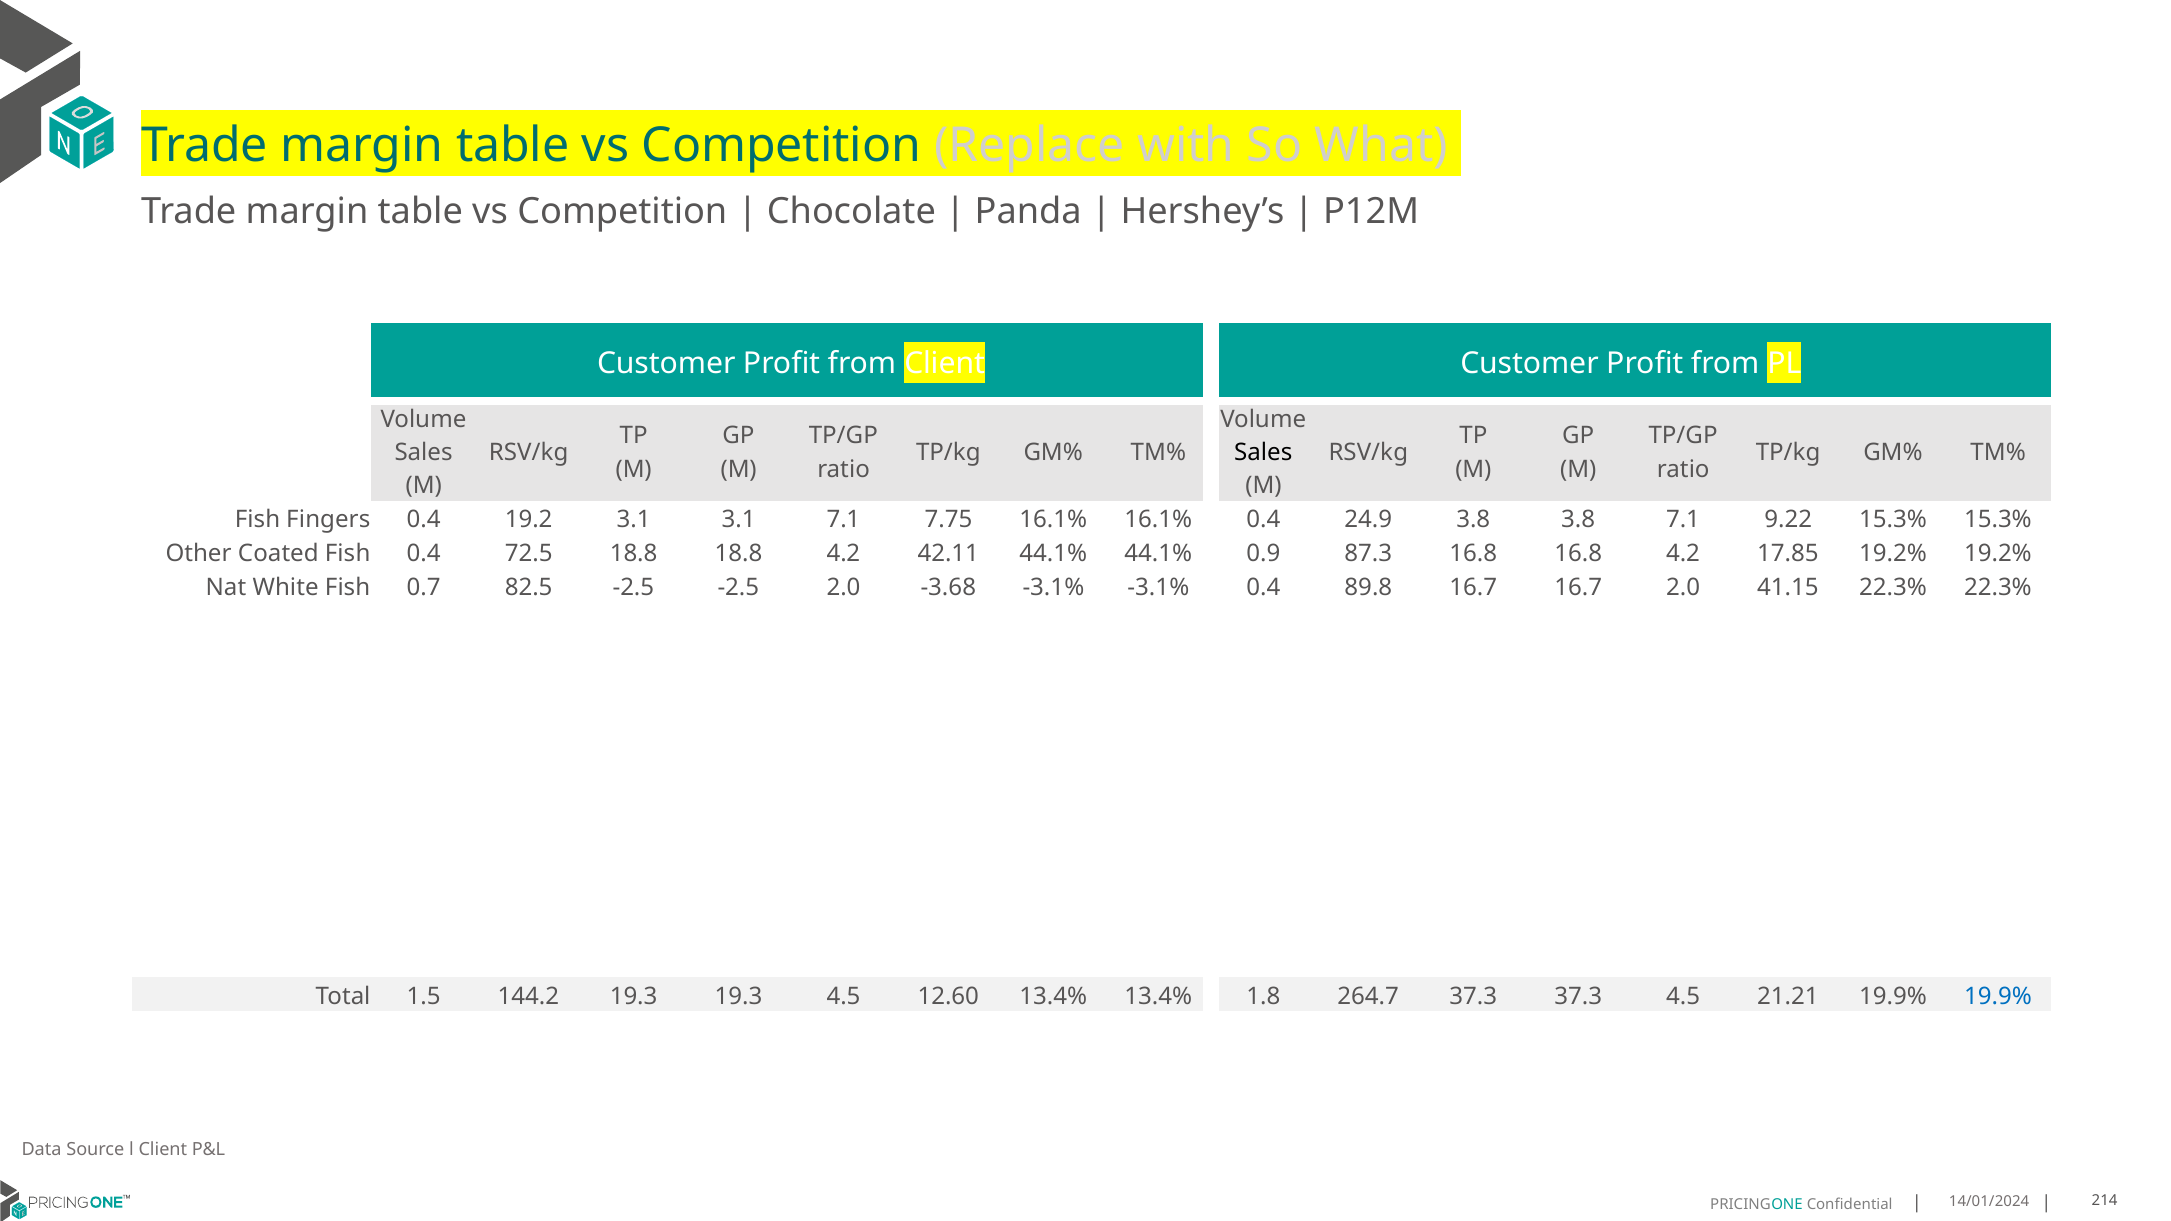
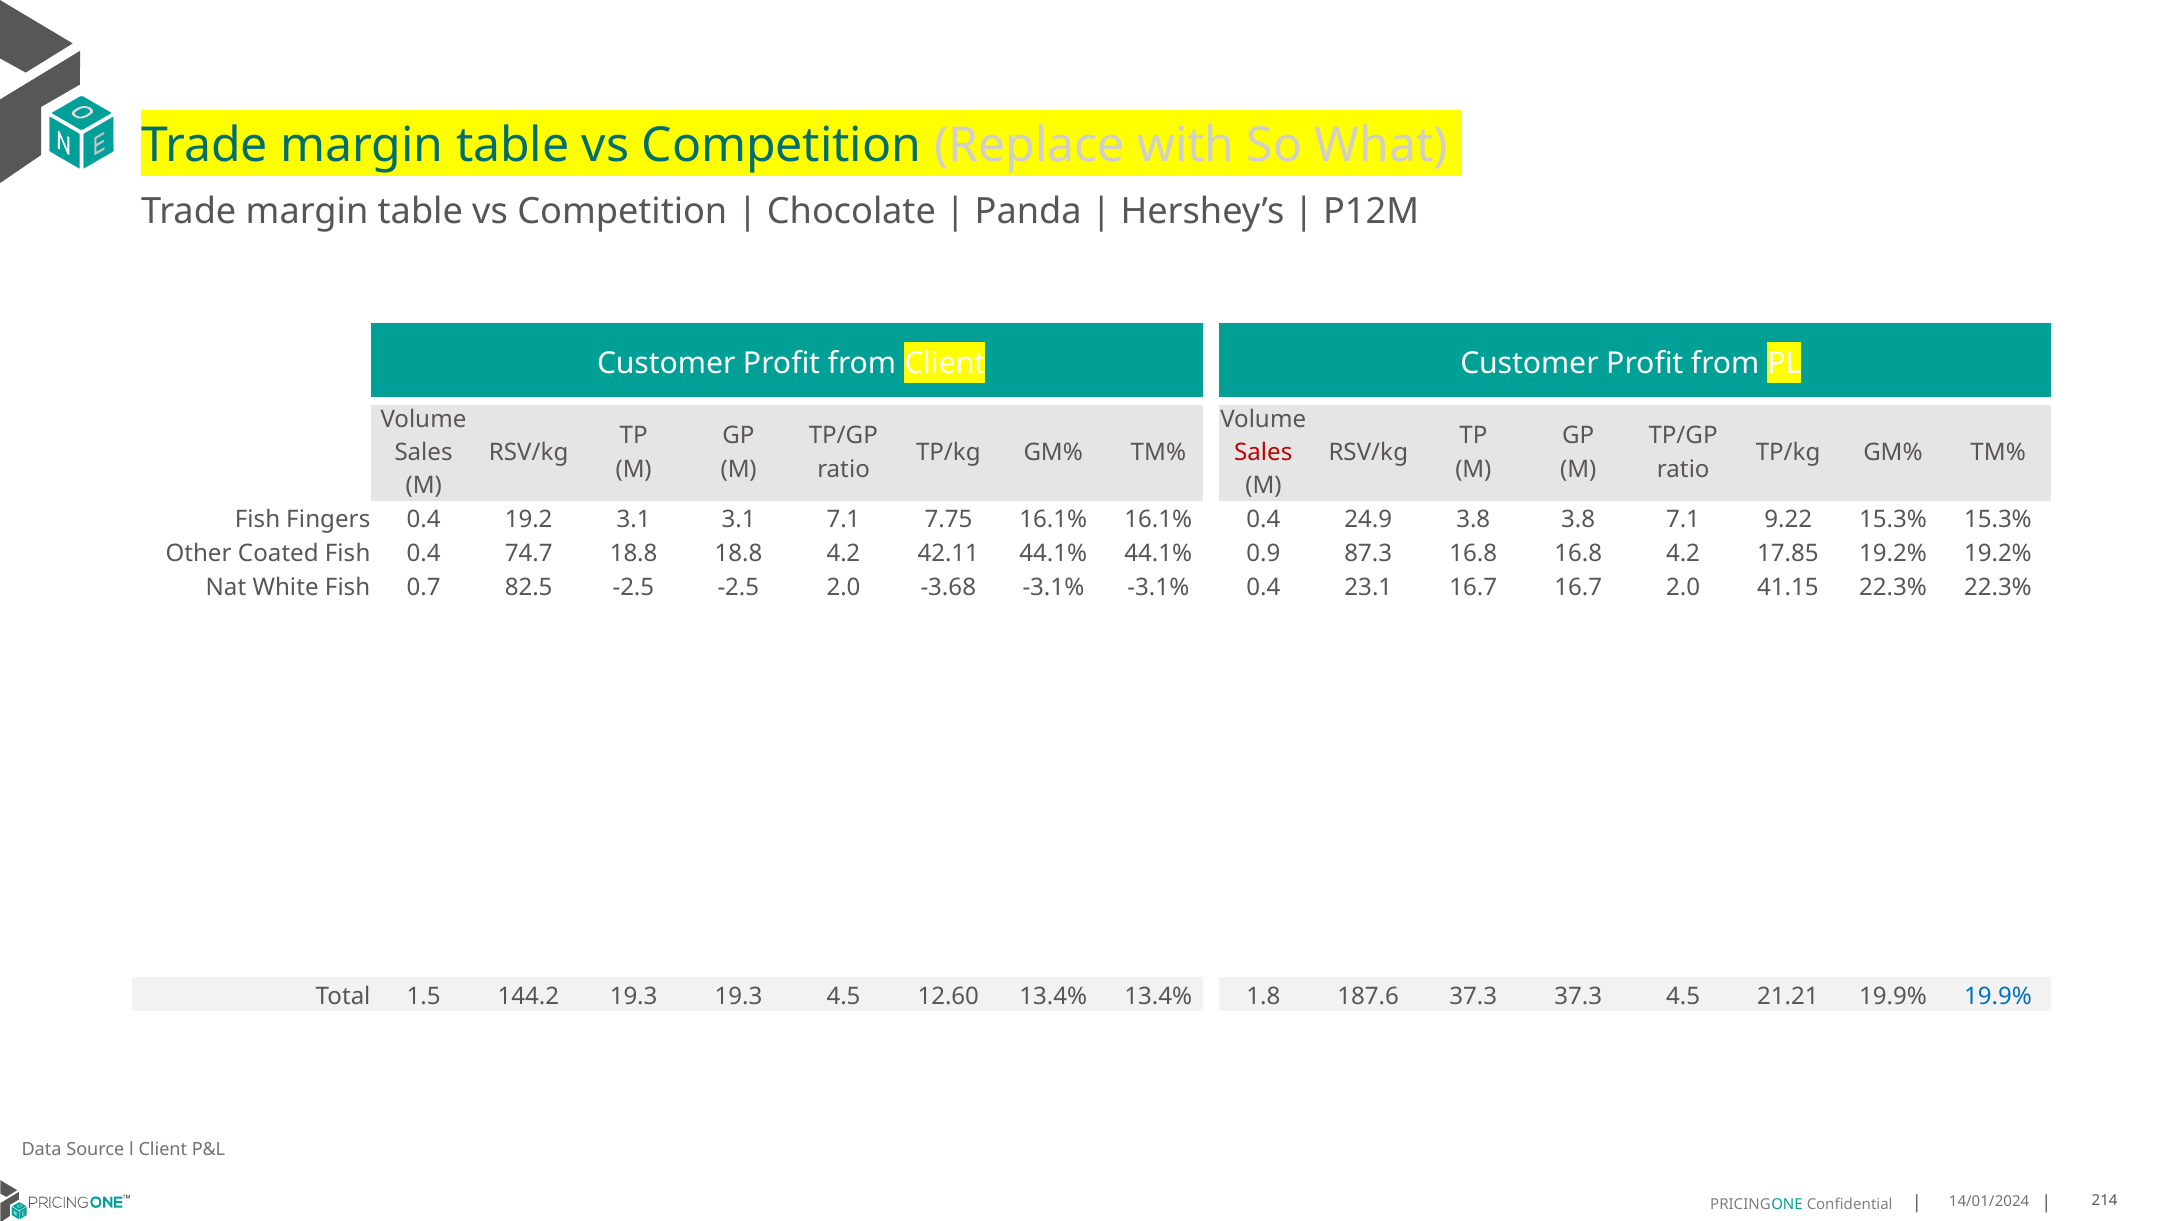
Sales at (1263, 453) colour: black -> red
72.5: 72.5 -> 74.7
89.8: 89.8 -> 23.1
264.7: 264.7 -> 187.6
